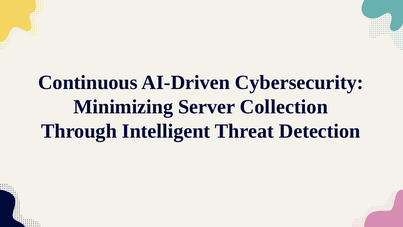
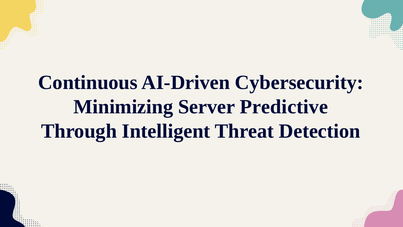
Collection: Collection -> Predictive
